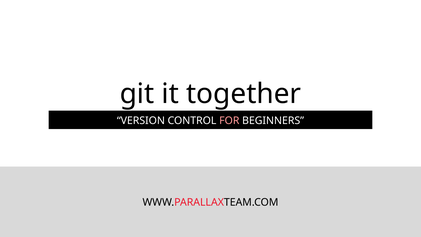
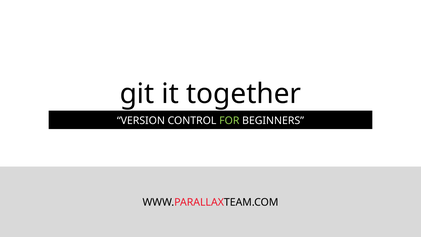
FOR colour: pink -> light green
